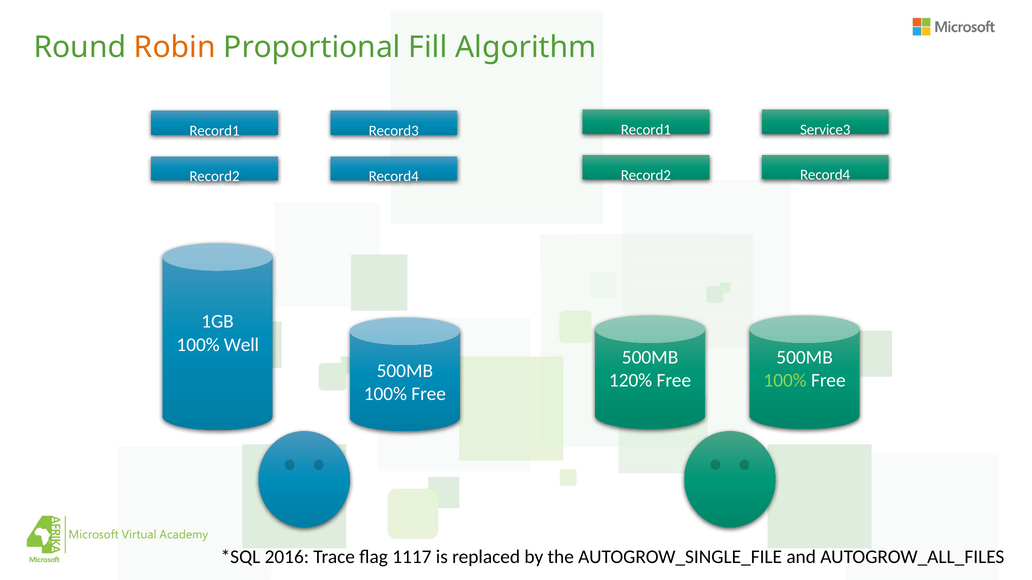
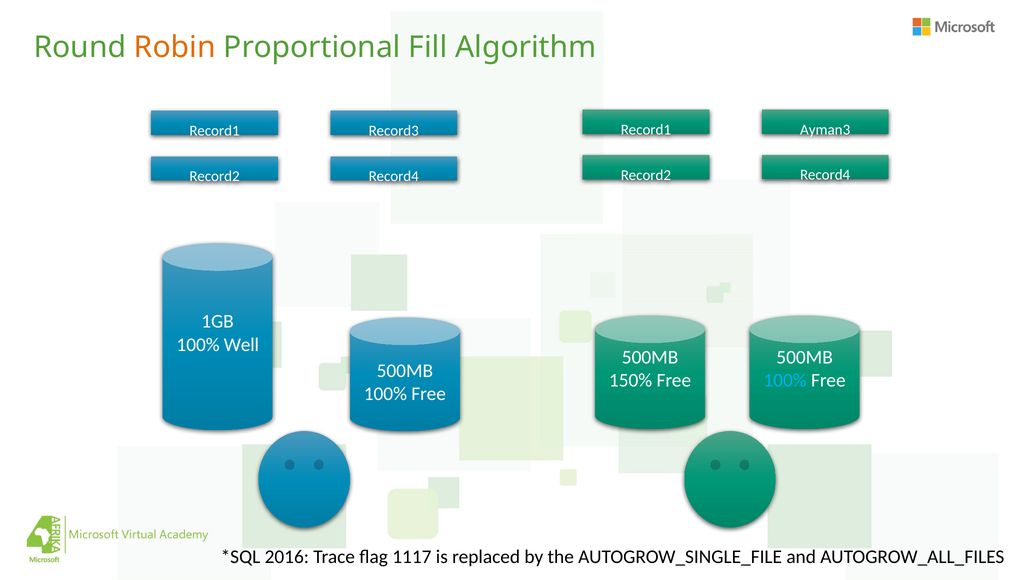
Service3: Service3 -> Ayman3
120%: 120% -> 150%
100% at (785, 381) colour: light green -> light blue
